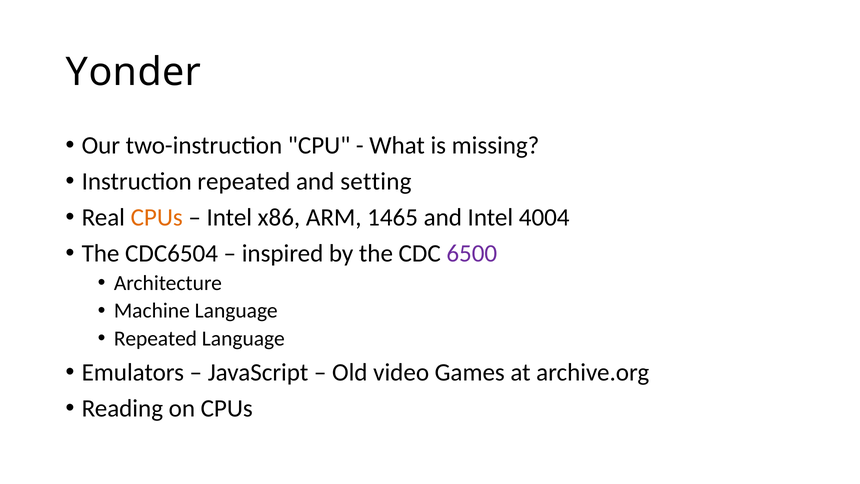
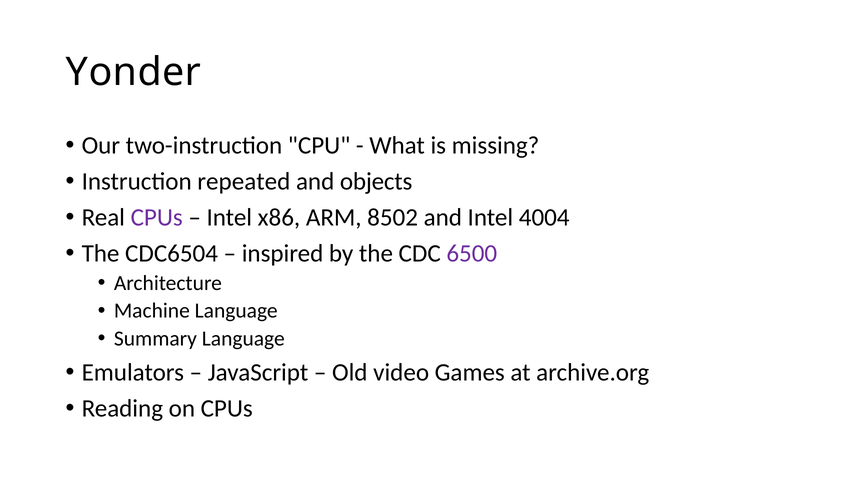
setting: setting -> objects
CPUs at (157, 217) colour: orange -> purple
1465: 1465 -> 8502
Repeated at (155, 338): Repeated -> Summary
